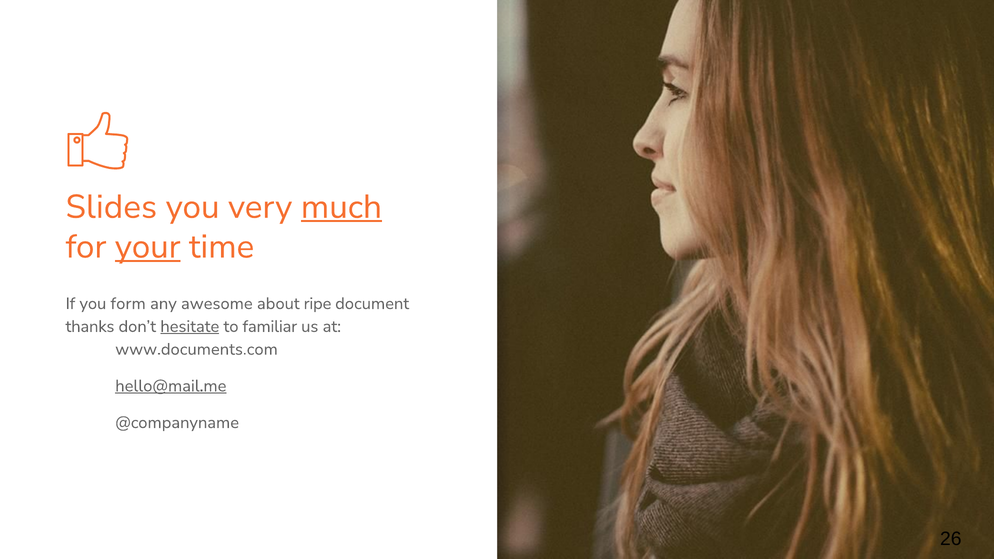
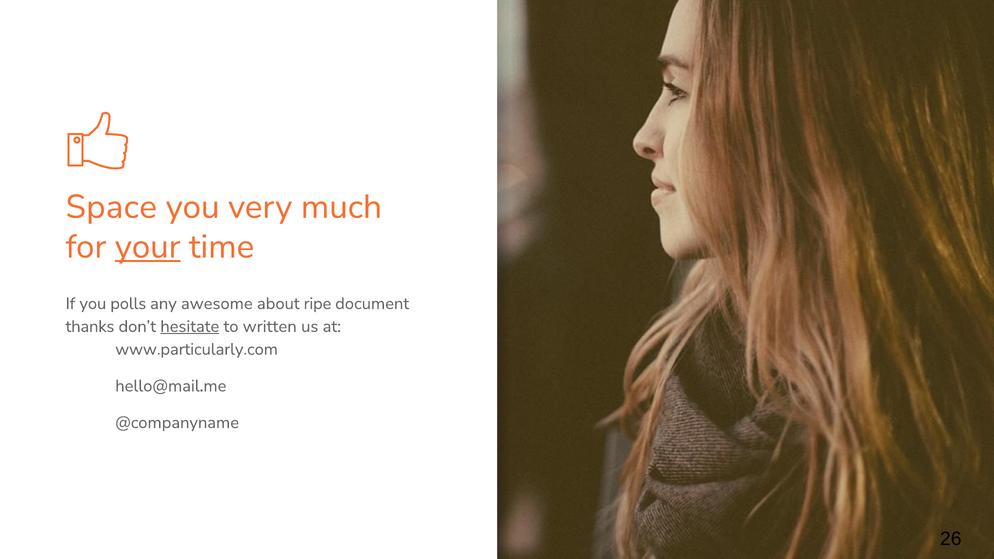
Slides: Slides -> Space
much underline: present -> none
form: form -> polls
familiar: familiar -> written
www.documents.com: www.documents.com -> www.particularly.com
hello@mail.me underline: present -> none
